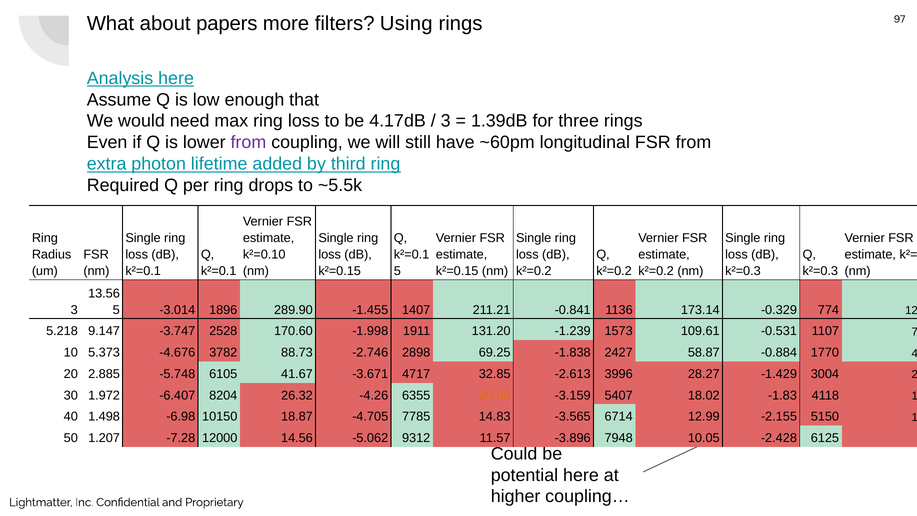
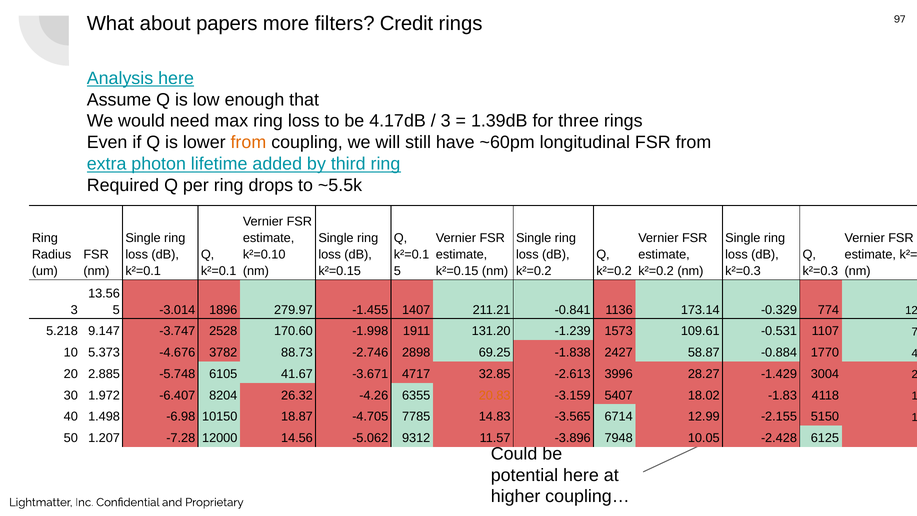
Using: Using -> Credit
from at (248, 142) colour: purple -> orange
289.90: 289.90 -> 279.97
